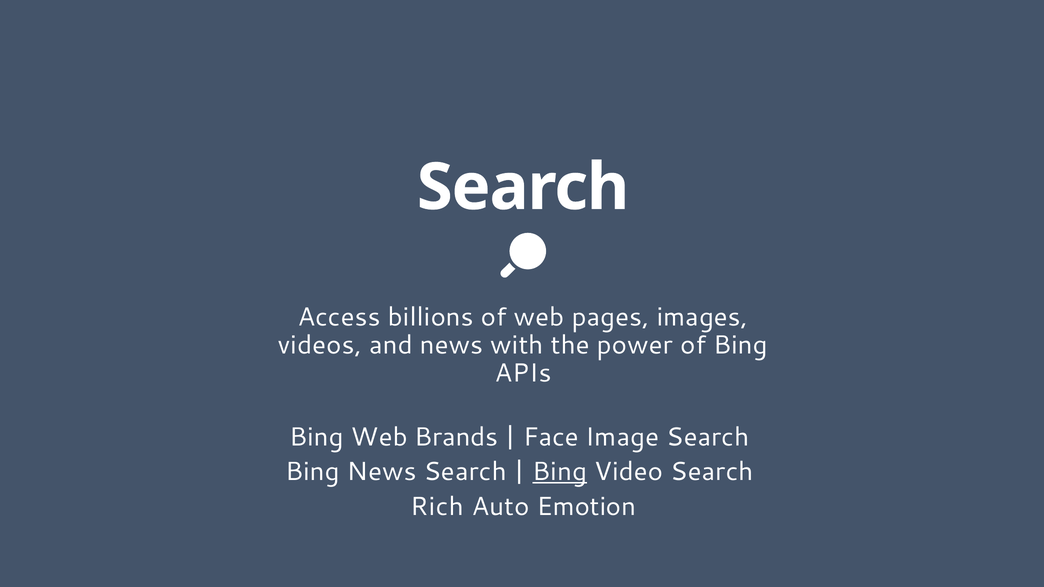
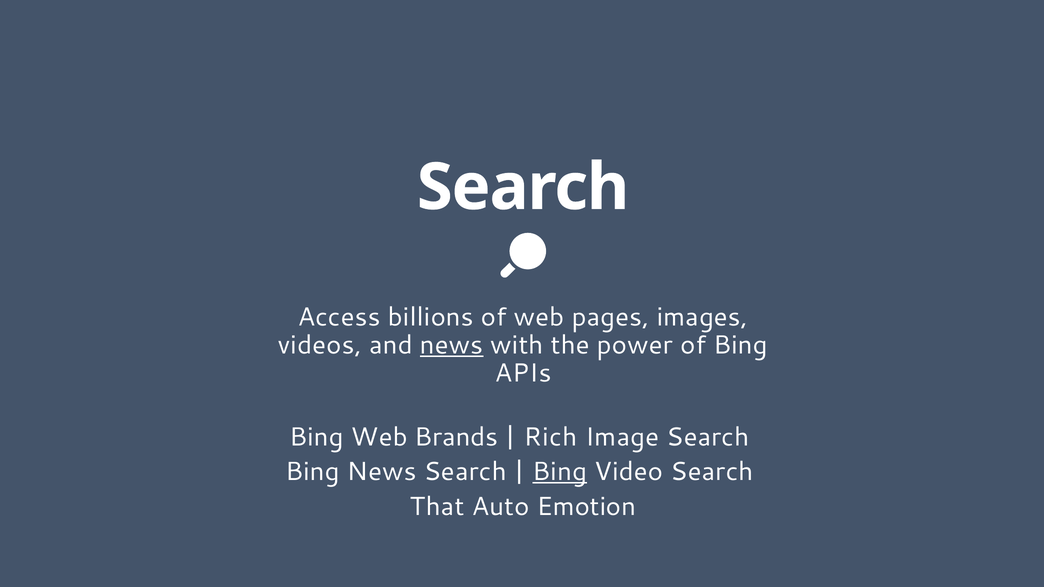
news at (452, 345) underline: none -> present
Face: Face -> Rich
Rich: Rich -> That
